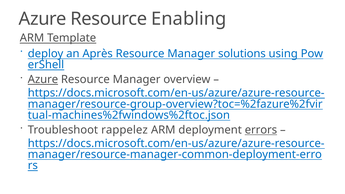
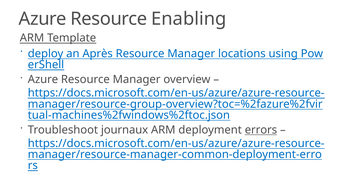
solutions: solutions -> locations
Azure at (43, 80) underline: present -> none
rappelez: rappelez -> journaux
